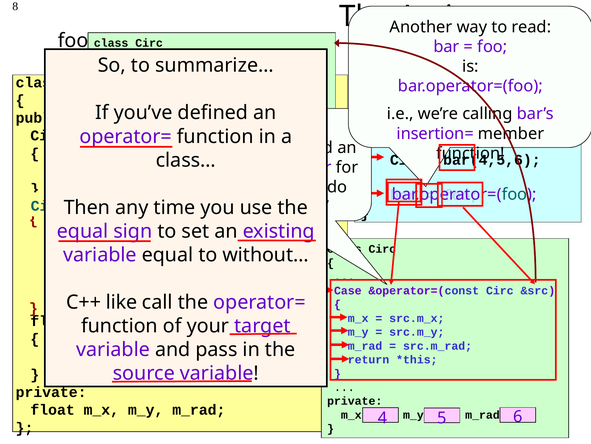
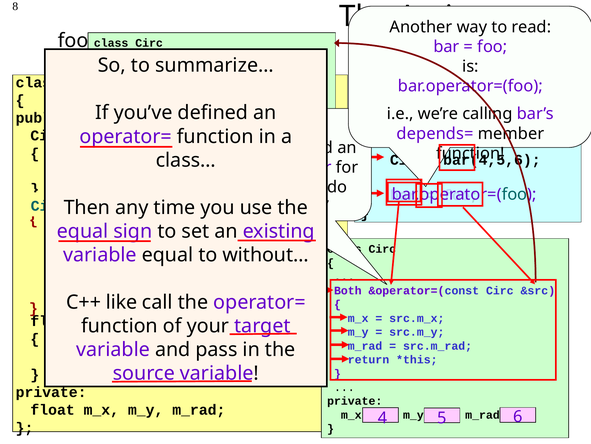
insertion=: insertion= -> depends=
Case: Case -> Both
